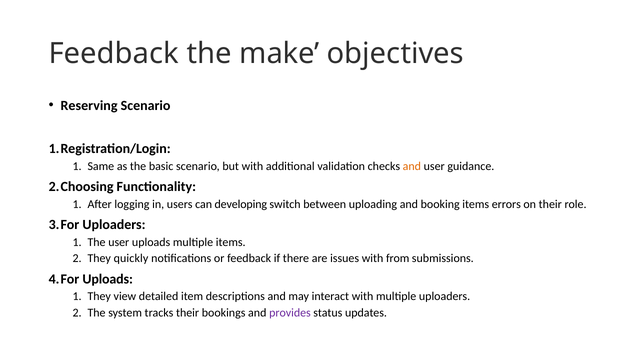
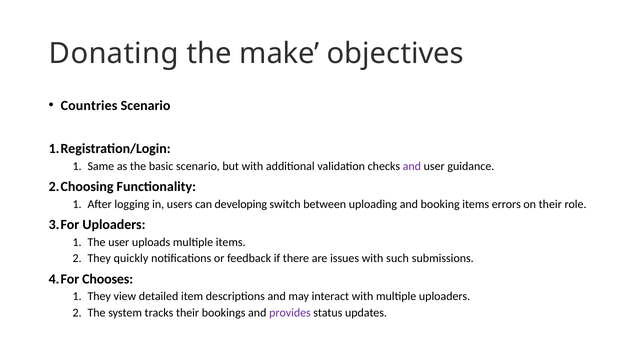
Feedback at (114, 54): Feedback -> Donating
Reserving: Reserving -> Countries
and at (412, 166) colour: orange -> purple
from: from -> such
Uploads at (108, 279): Uploads -> Chooses
